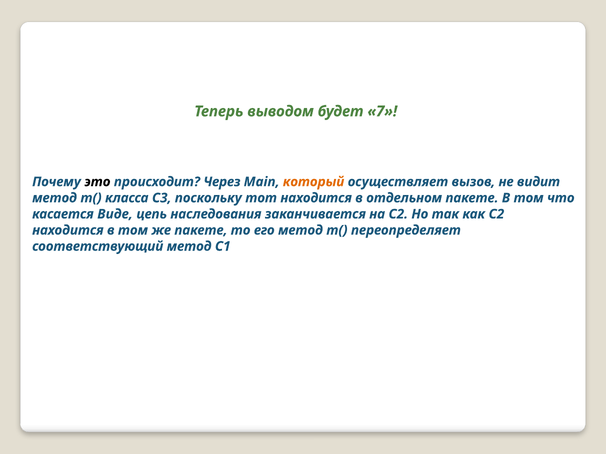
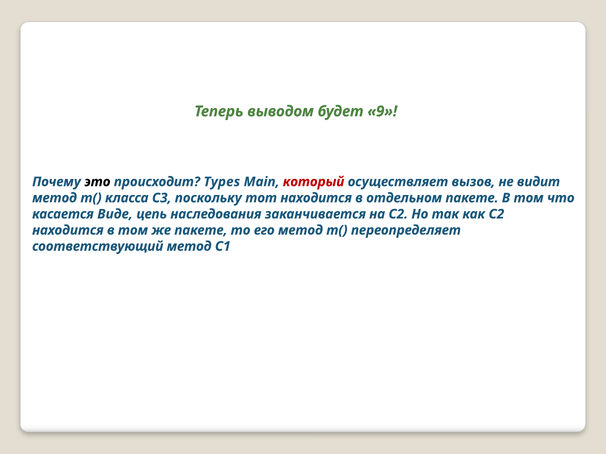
7: 7 -> 9
Через: Через -> Types
который colour: orange -> red
